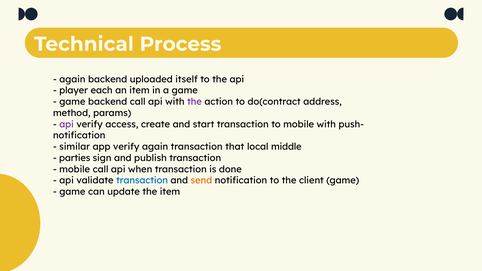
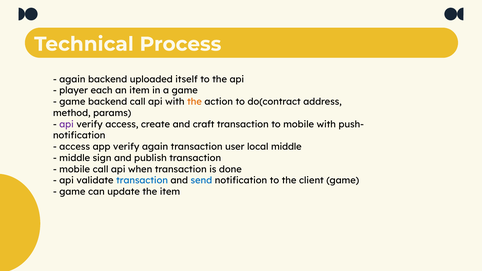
the at (195, 102) colour: purple -> orange
start: start -> craft
similar at (75, 147): similar -> access
that: that -> user
parties at (75, 158): parties -> middle
send colour: orange -> blue
